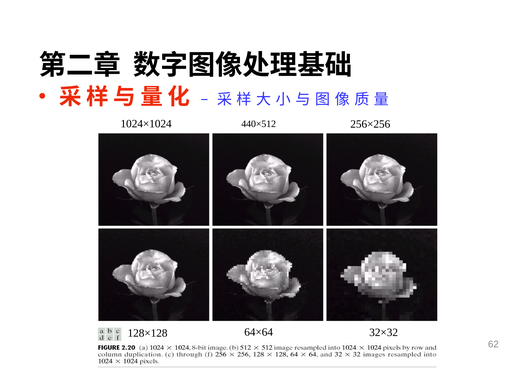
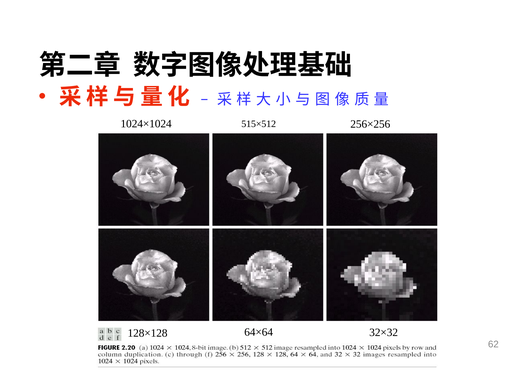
440×512: 440×512 -> 515×512
